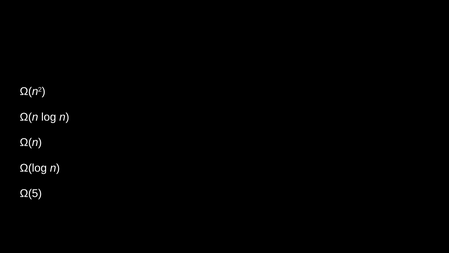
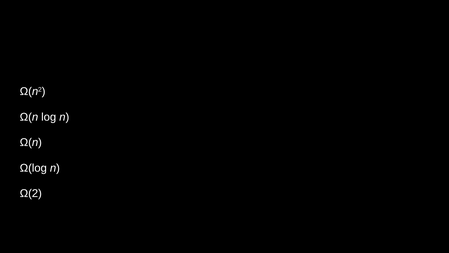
Ω(5: Ω(5 -> Ω(2
